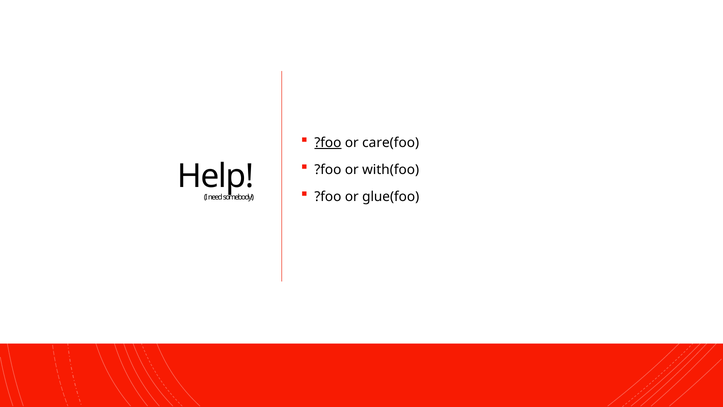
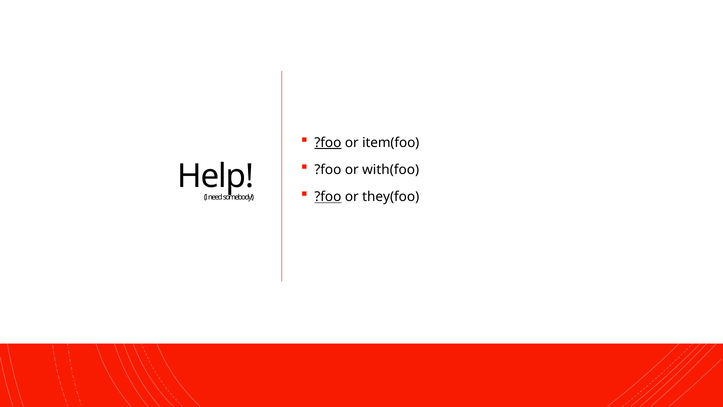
care(foo: care(foo -> item(foo
?foo at (328, 197) underline: none -> present
glue(foo: glue(foo -> they(foo
